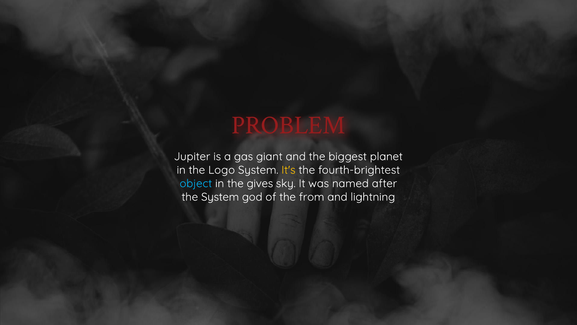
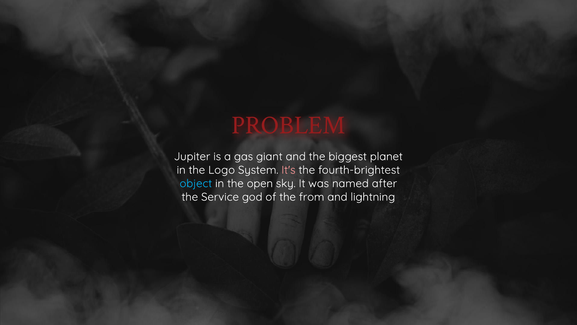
It's colour: yellow -> pink
gives: gives -> open
the System: System -> Service
